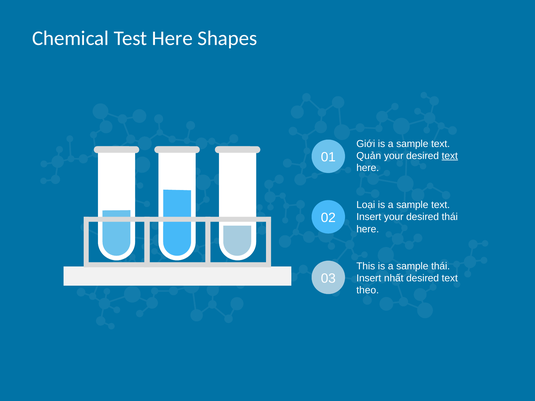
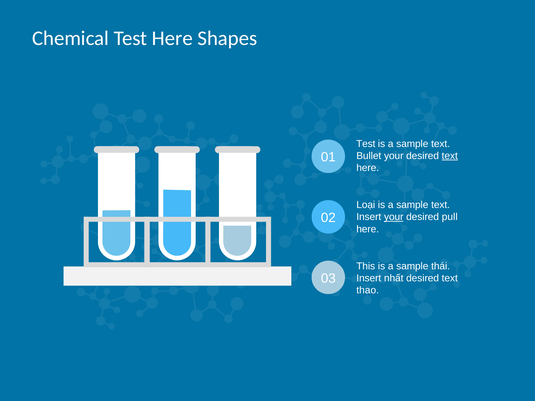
Giới at (366, 144): Giới -> Test
Quản: Quản -> Bullet
your at (394, 217) underline: none -> present
desired thái: thái -> pull
theo: theo -> thao
